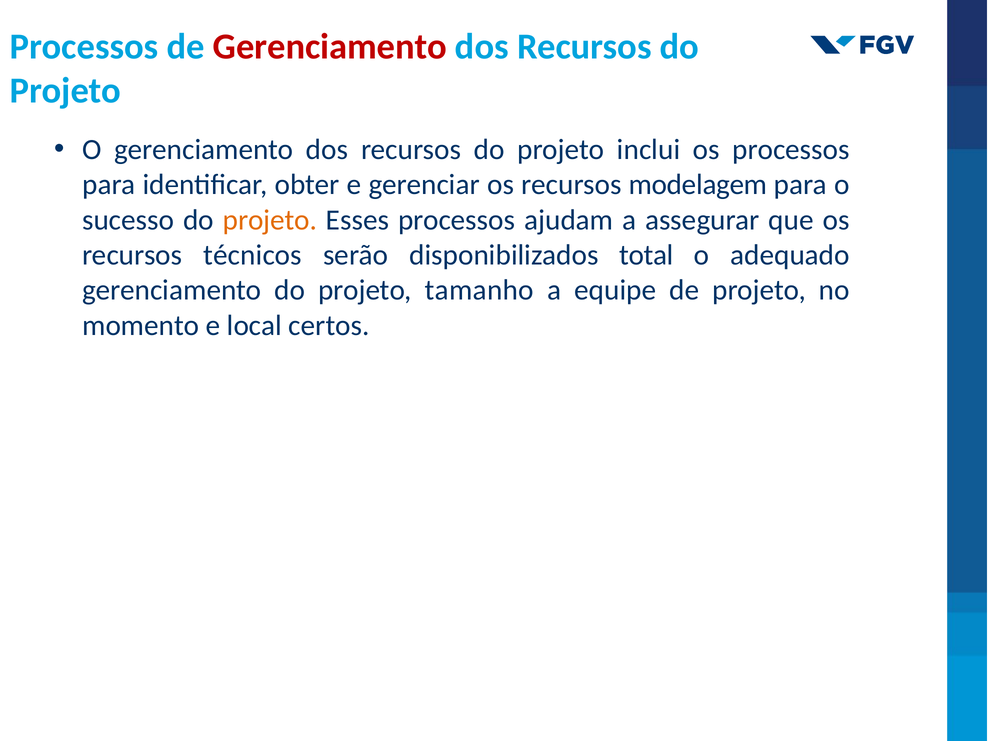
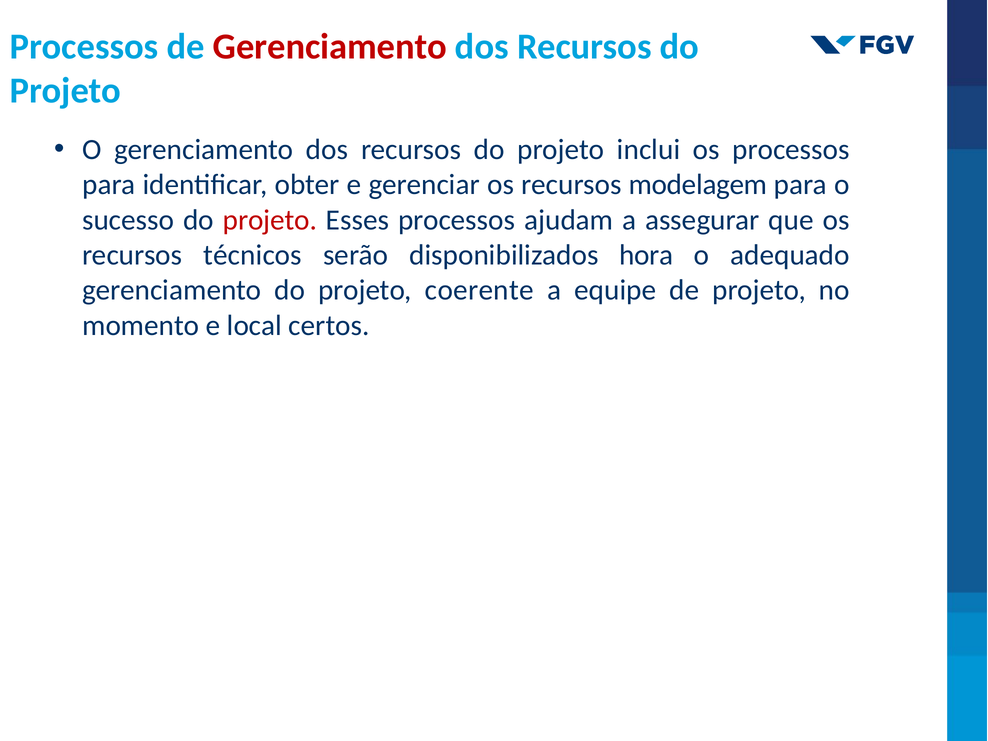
projeto at (270, 220) colour: orange -> red
total: total -> hora
tamanho: tamanho -> coerente
